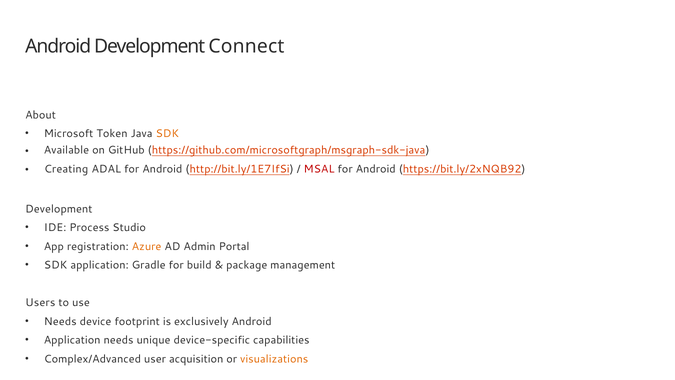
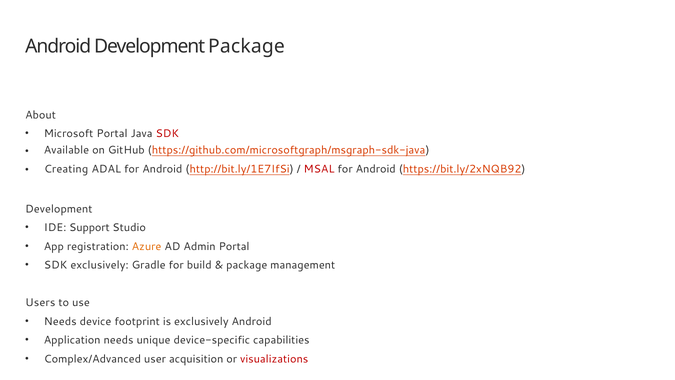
Development Connect: Connect -> Package
Microsoft Token: Token -> Portal
SDK at (167, 134) colour: orange -> red
Process: Process -> Support
SDK application: application -> exclusively
visualizations colour: orange -> red
